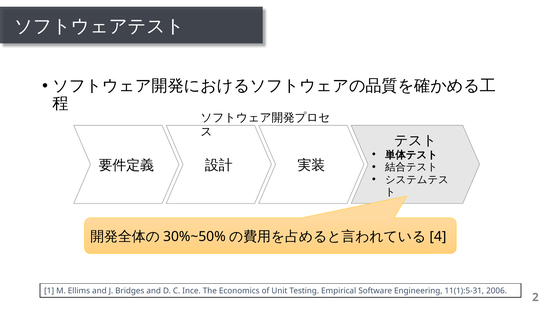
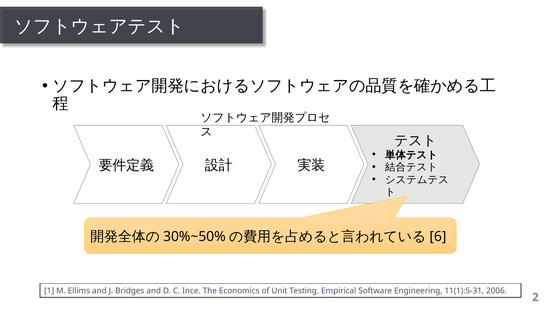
4: 4 -> 6
